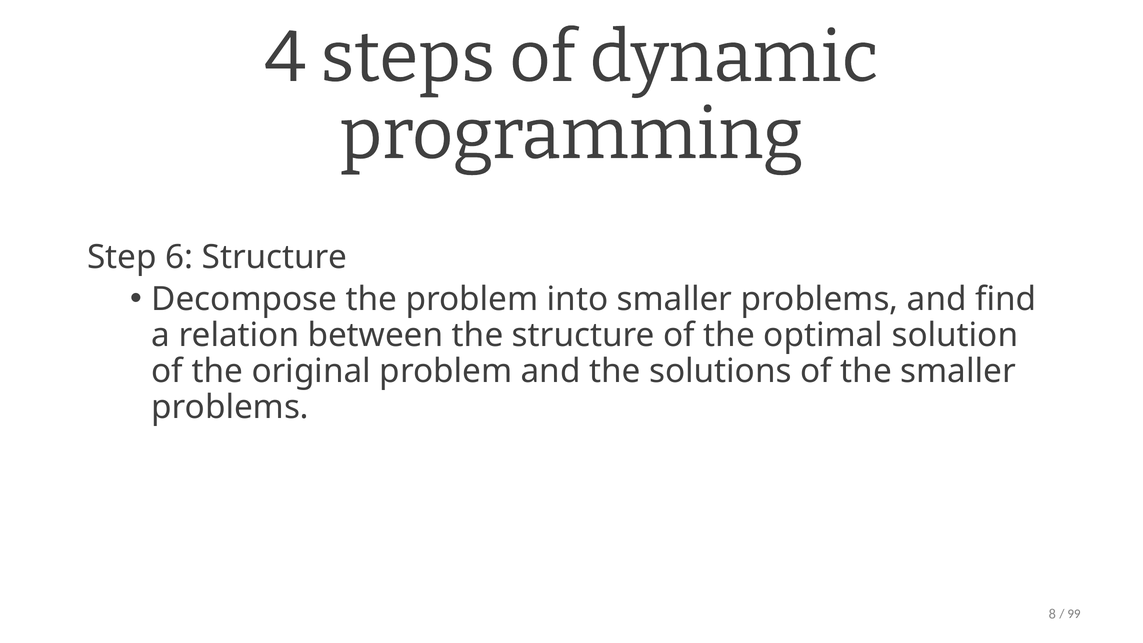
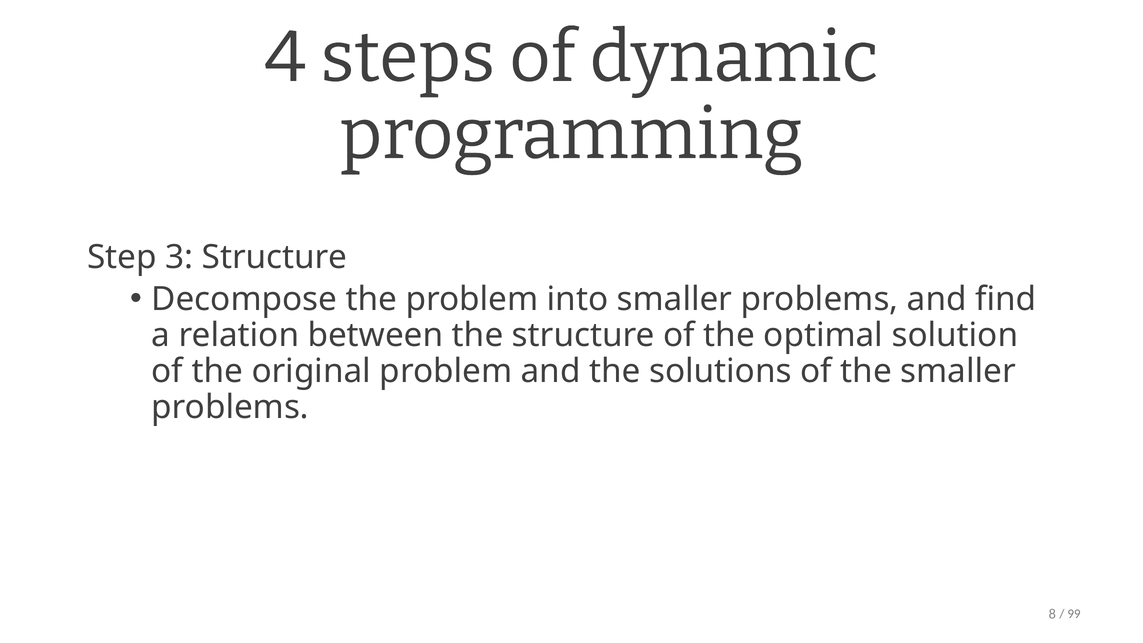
6: 6 -> 3
